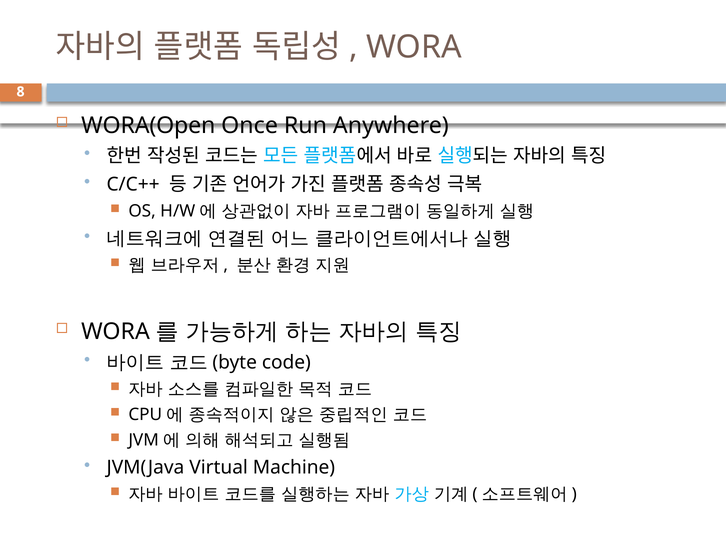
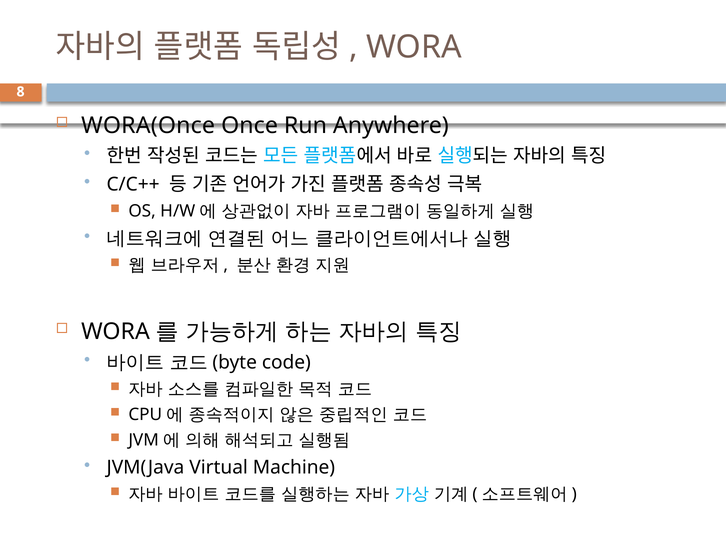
WORA(Open: WORA(Open -> WORA(Once
